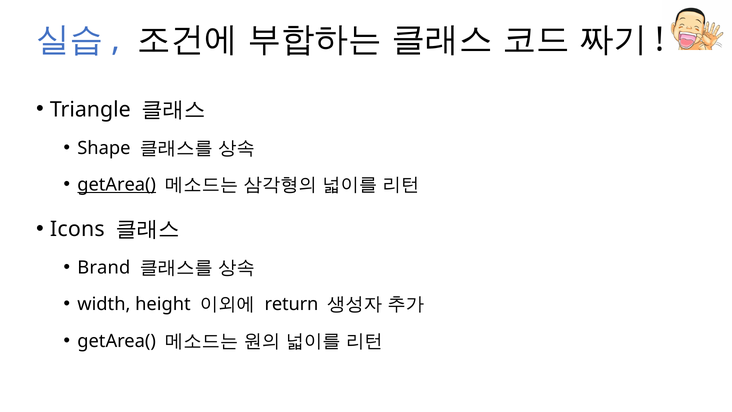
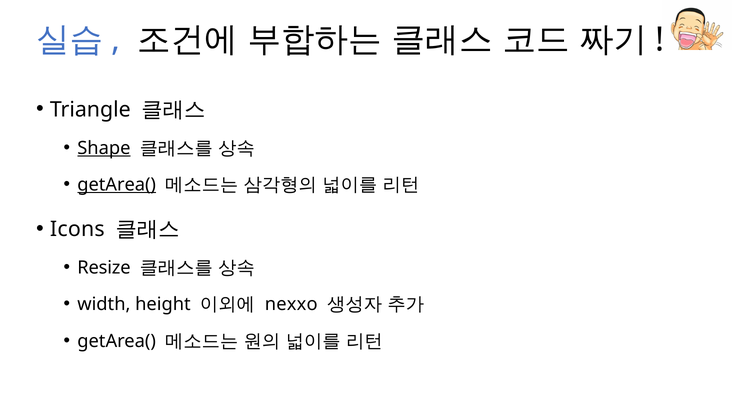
Shape underline: none -> present
Brand: Brand -> Resize
return: return -> nexxo
